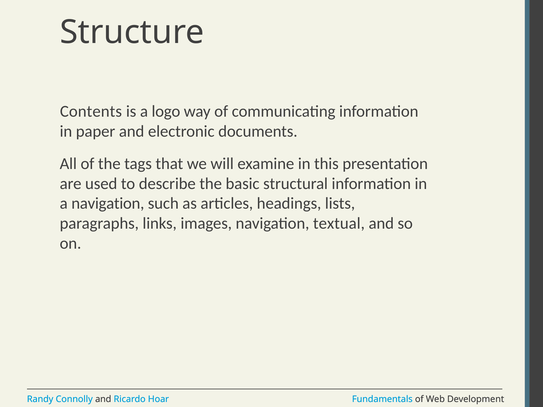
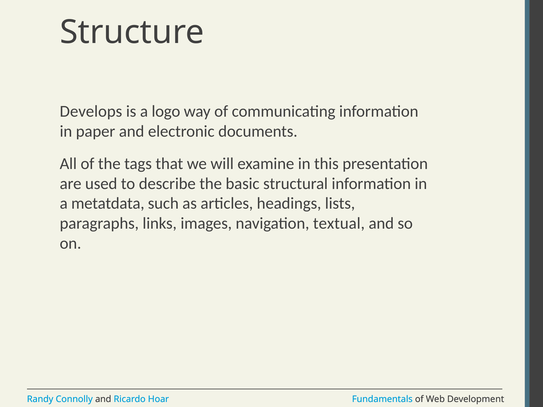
Contents: Contents -> Develops
a navigation: navigation -> metatdata
